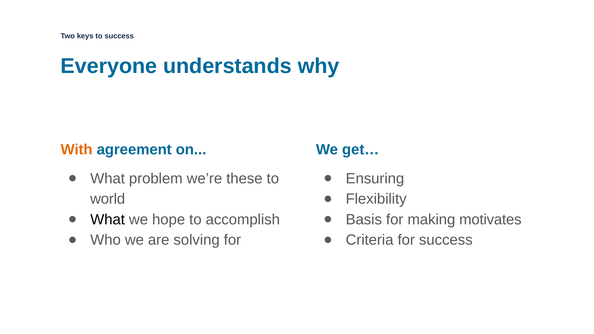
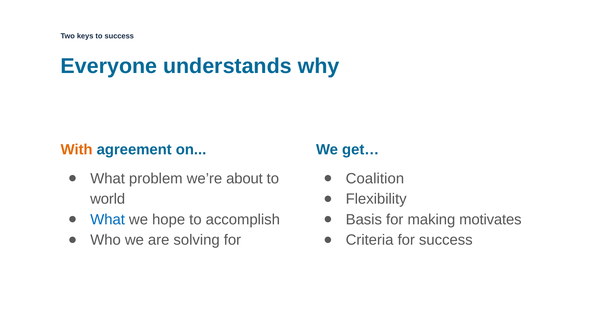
these: these -> about
Ensuring: Ensuring -> Coalition
What at (108, 220) colour: black -> blue
